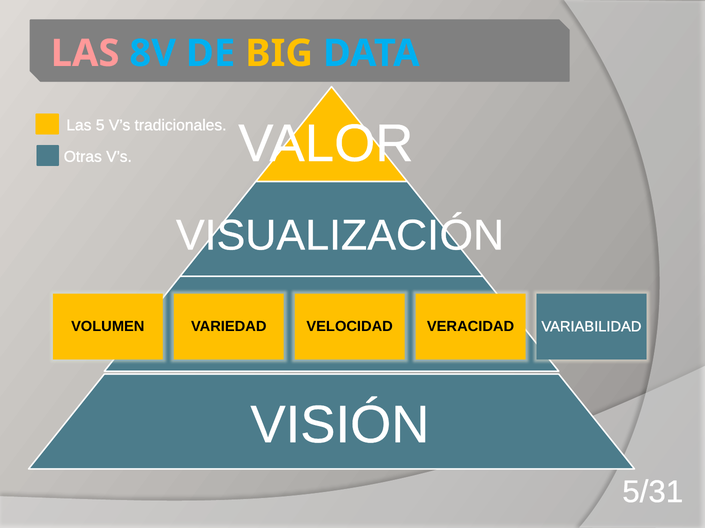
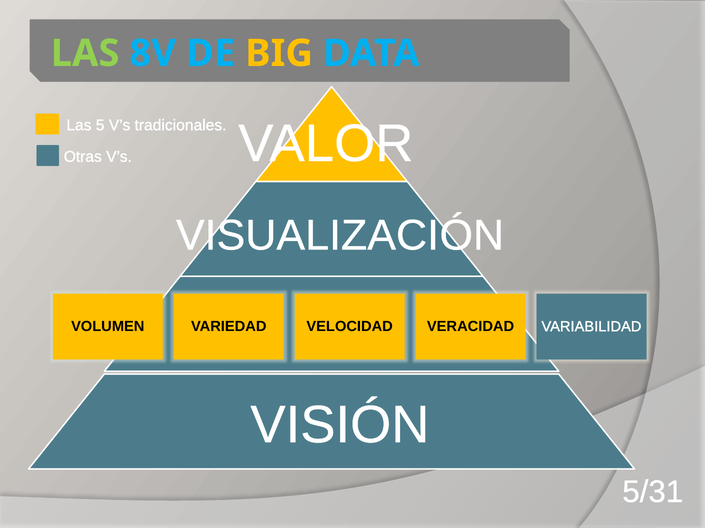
LAS at (85, 53) colour: pink -> light green
